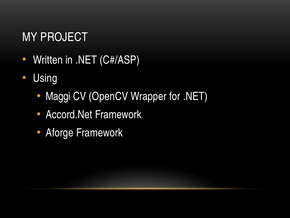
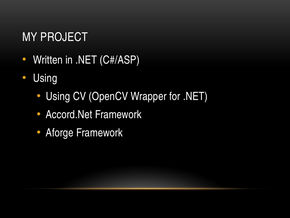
Maggi at (58, 96): Maggi -> Using
